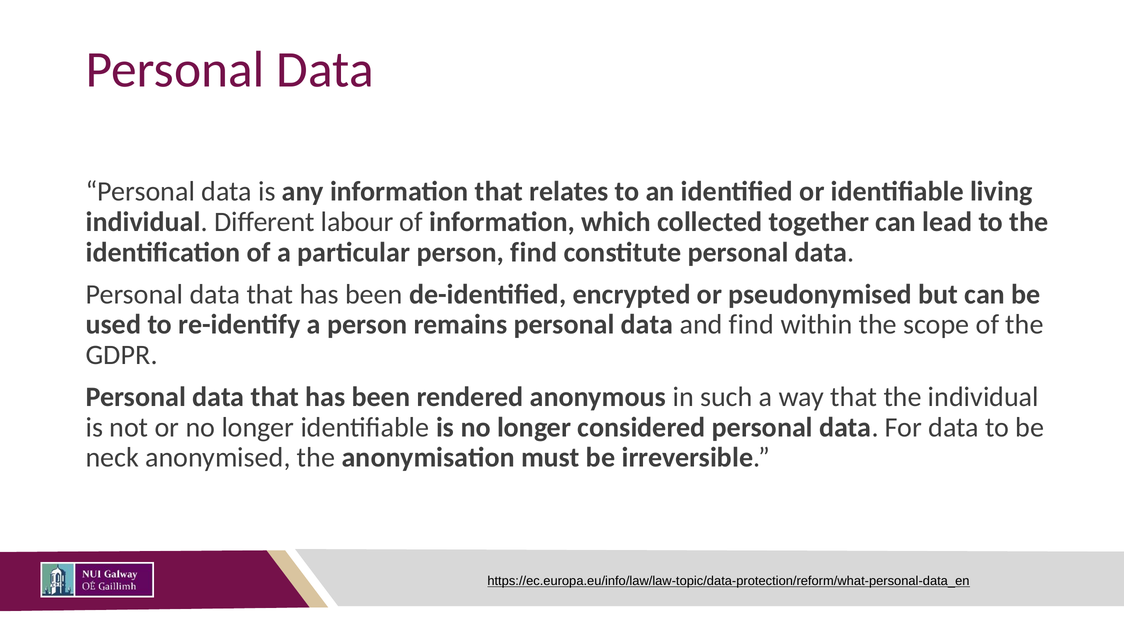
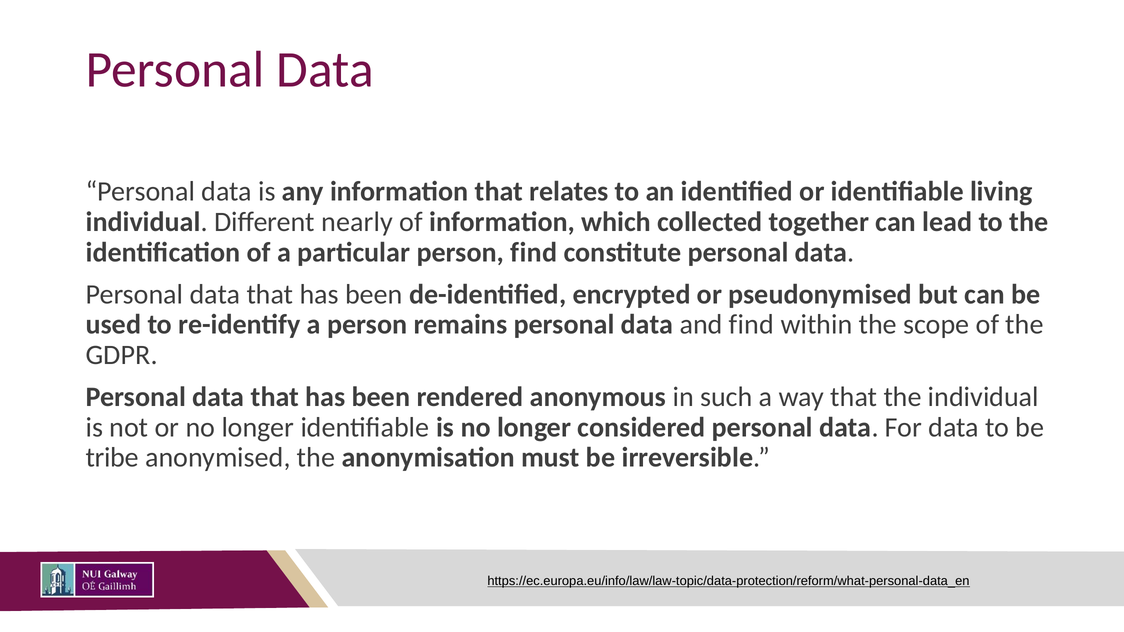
labour: labour -> nearly
neck: neck -> tribe
